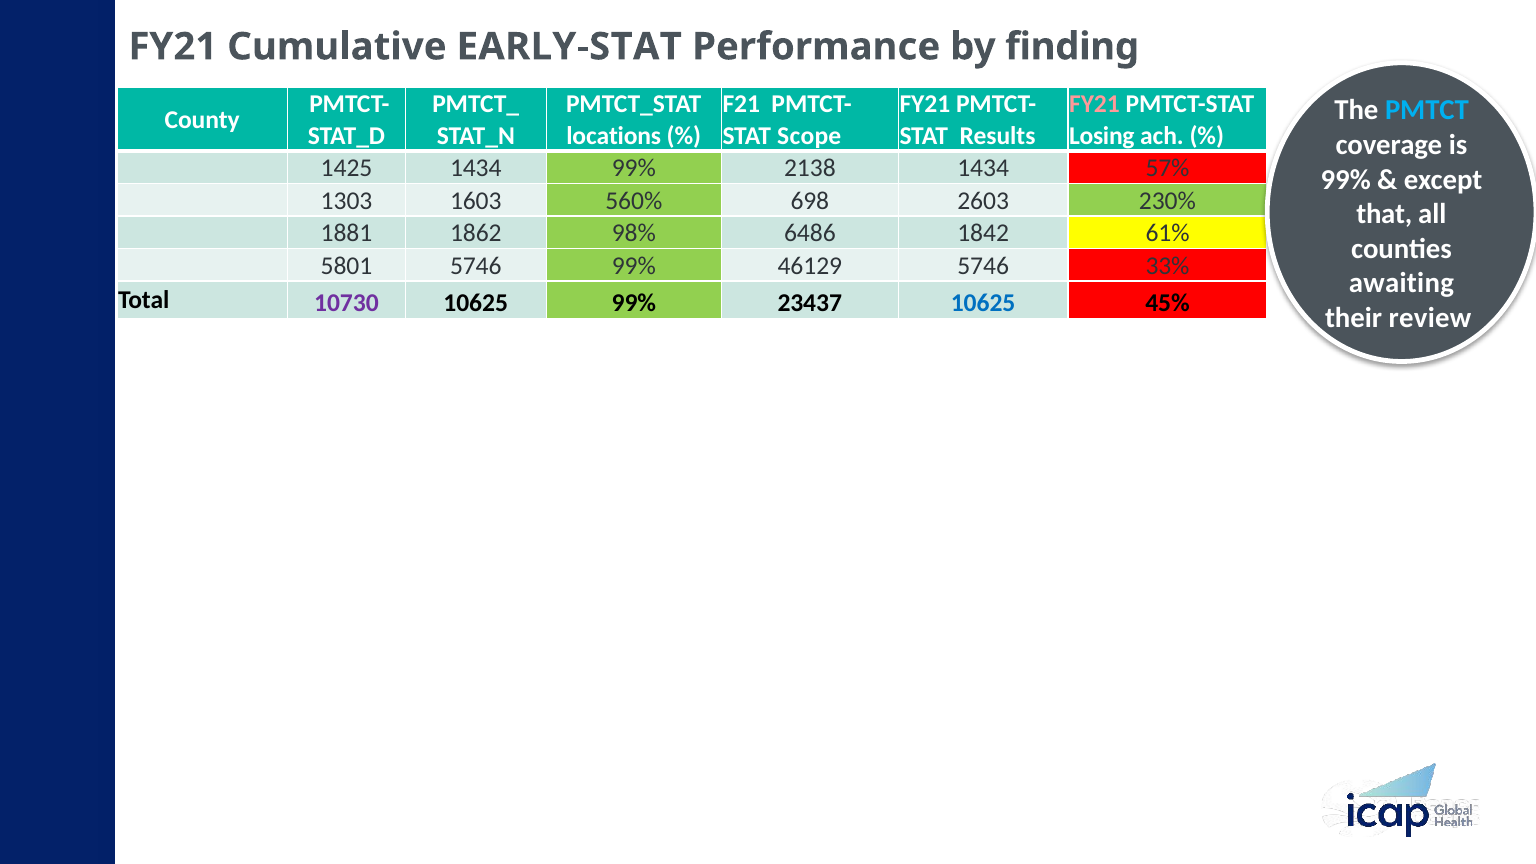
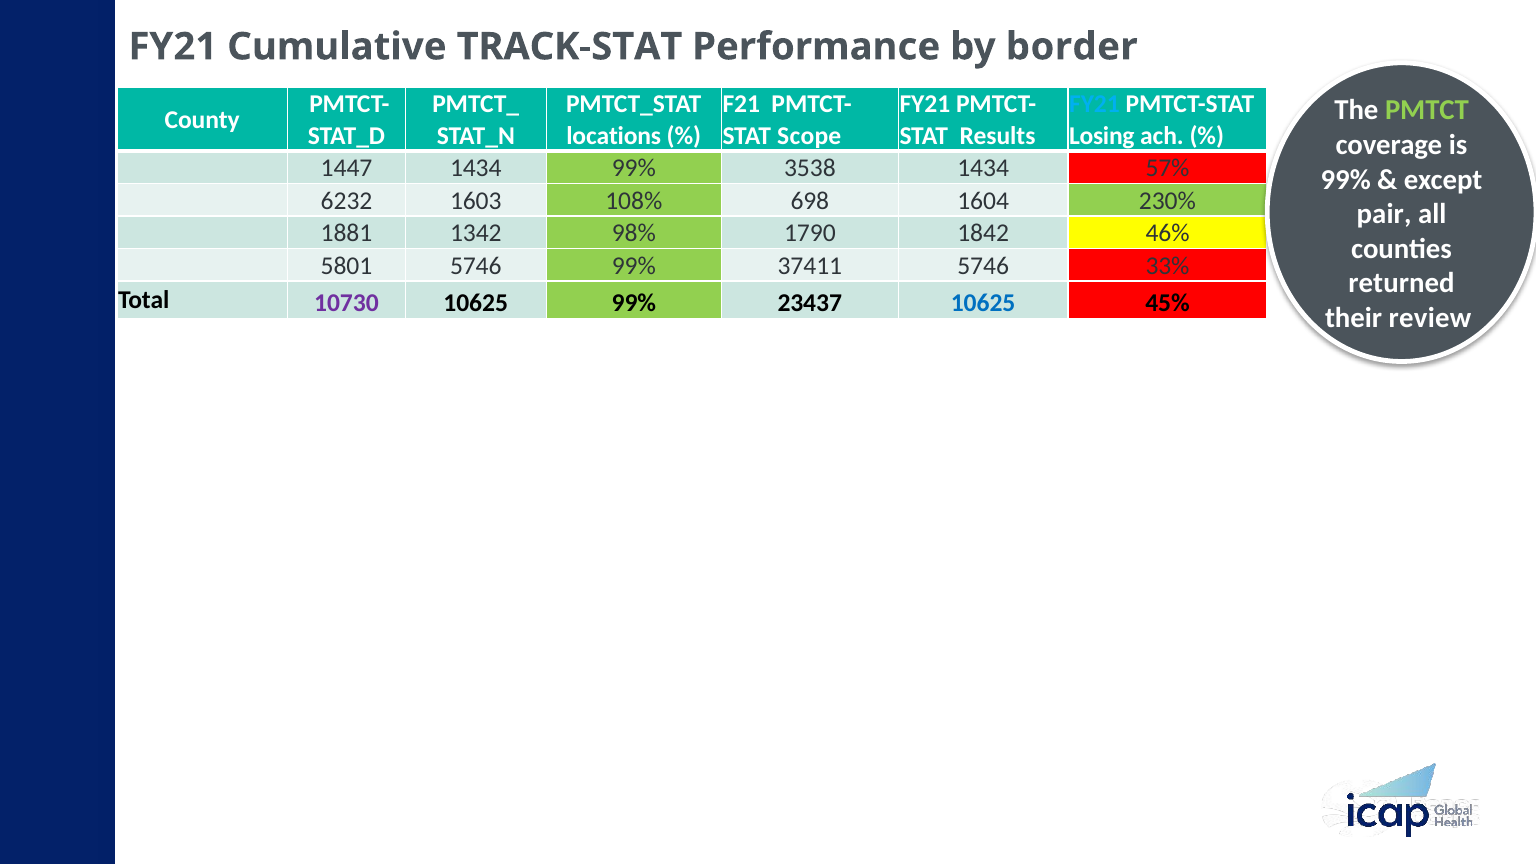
EARLY-STAT: EARLY-STAT -> TRACK-STAT
finding: finding -> border
FY21 at (1094, 104) colour: pink -> light blue
PMTCT colour: light blue -> light green
1425: 1425 -> 1447
2138: 2138 -> 3538
1303: 1303 -> 6232
560%: 560% -> 108%
2603: 2603 -> 1604
that: that -> pair
1862: 1862 -> 1342
6486: 6486 -> 1790
61%: 61% -> 46%
46129: 46129 -> 37411
awaiting: awaiting -> returned
